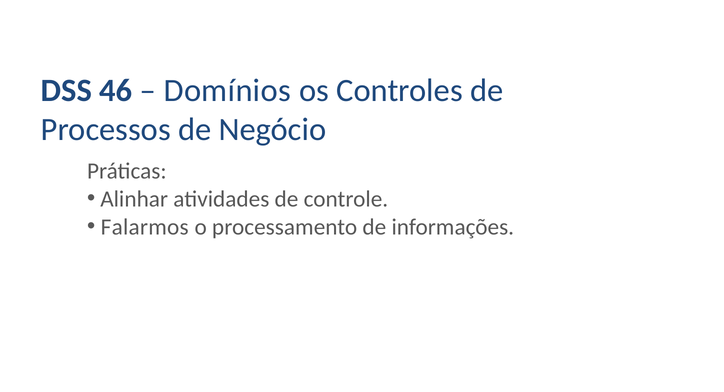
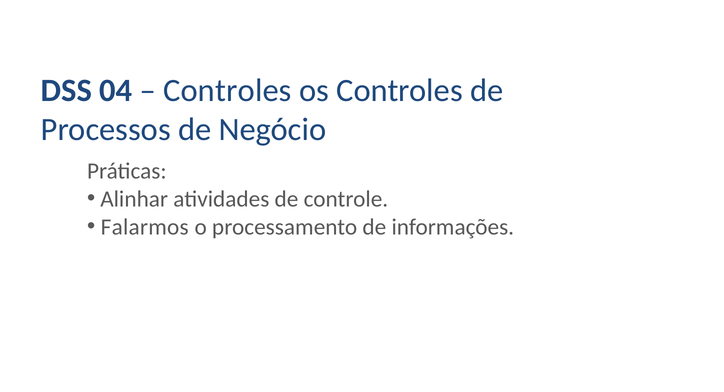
46: 46 -> 04
Domínios at (227, 90): Domínios -> Controles
